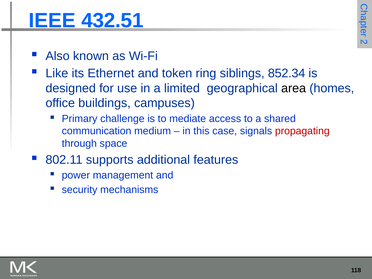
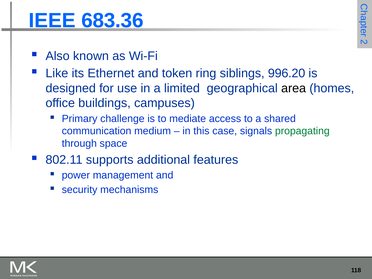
432.51: 432.51 -> 683.36
852.34: 852.34 -> 996.20
propagating colour: red -> green
